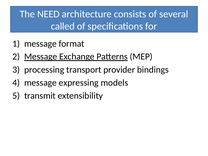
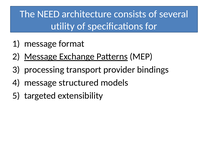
called: called -> utility
expressing: expressing -> structured
transmit: transmit -> targeted
